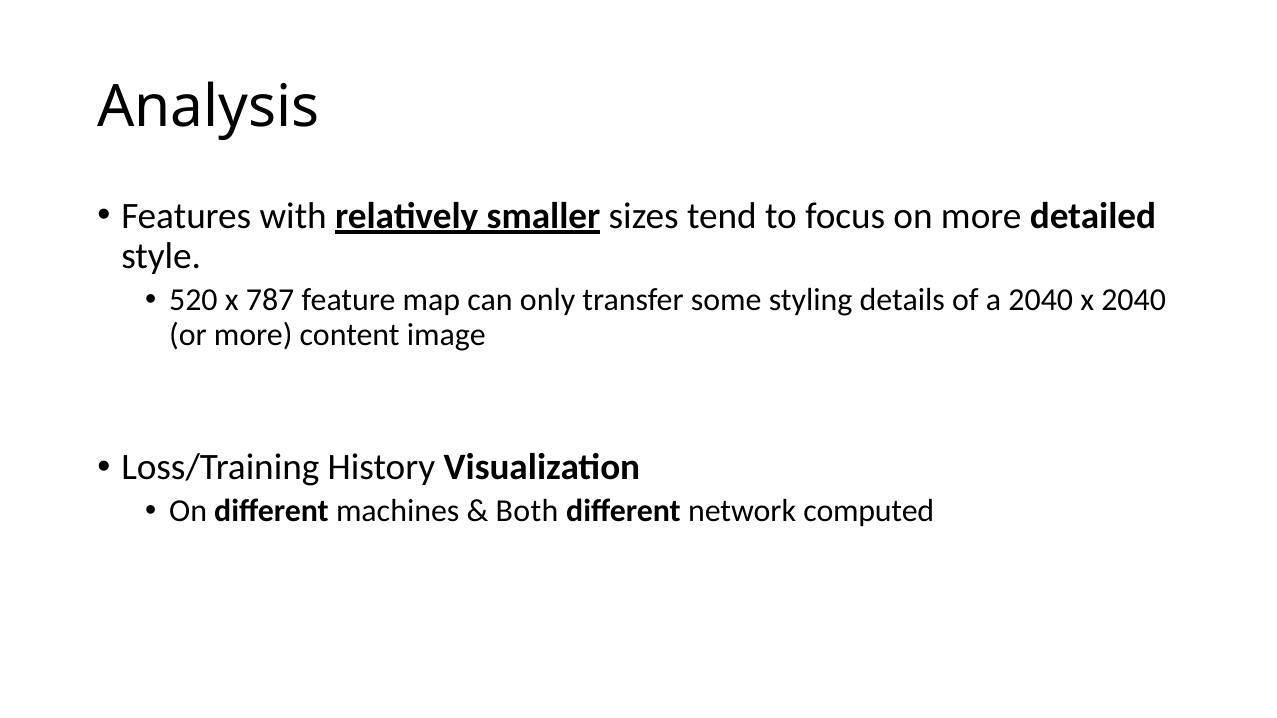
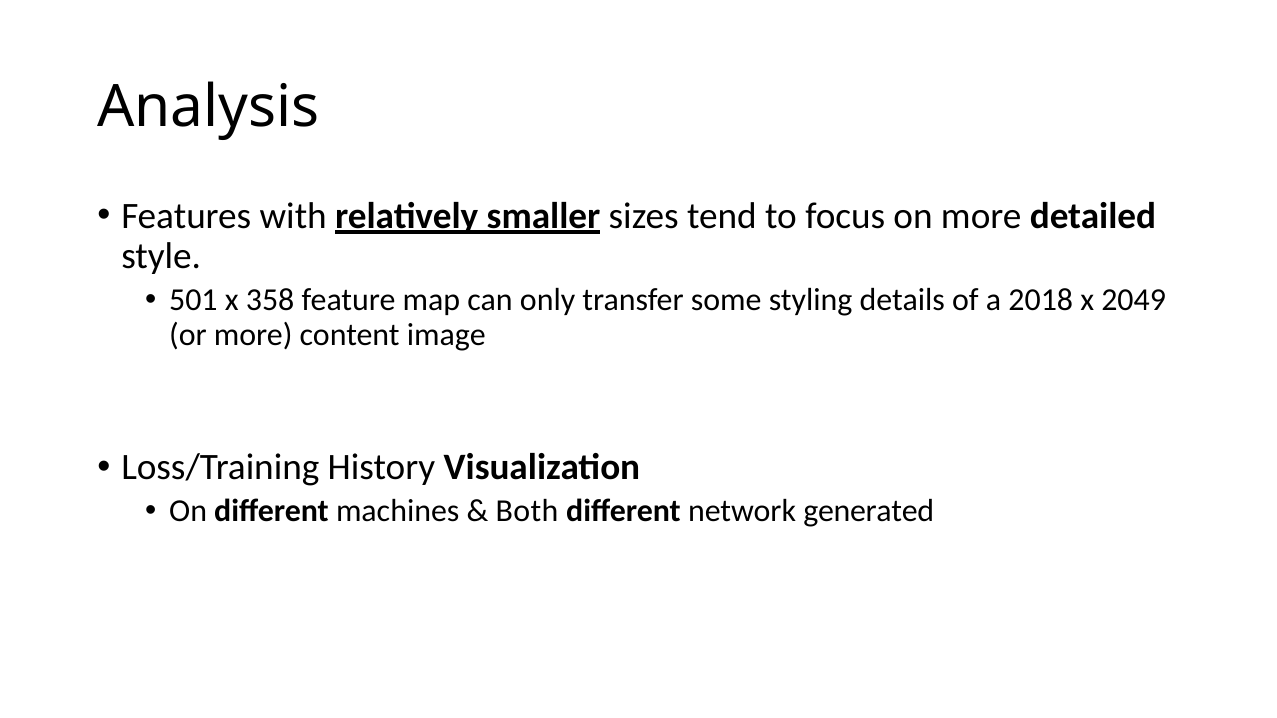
520: 520 -> 501
787: 787 -> 358
a 2040: 2040 -> 2018
x 2040: 2040 -> 2049
computed: computed -> generated
